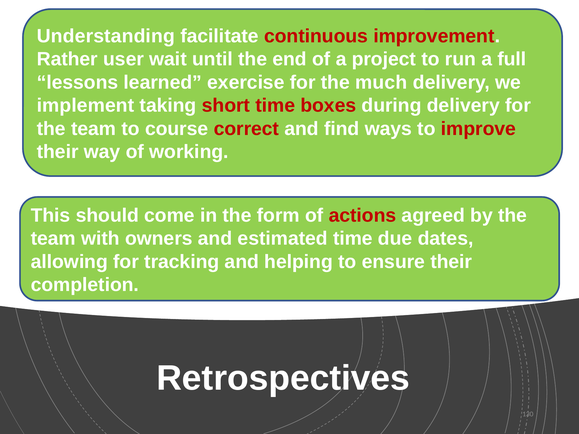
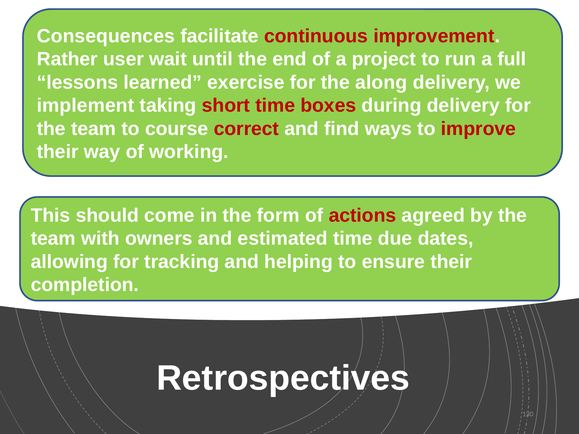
Understanding: Understanding -> Consequences
much: much -> along
